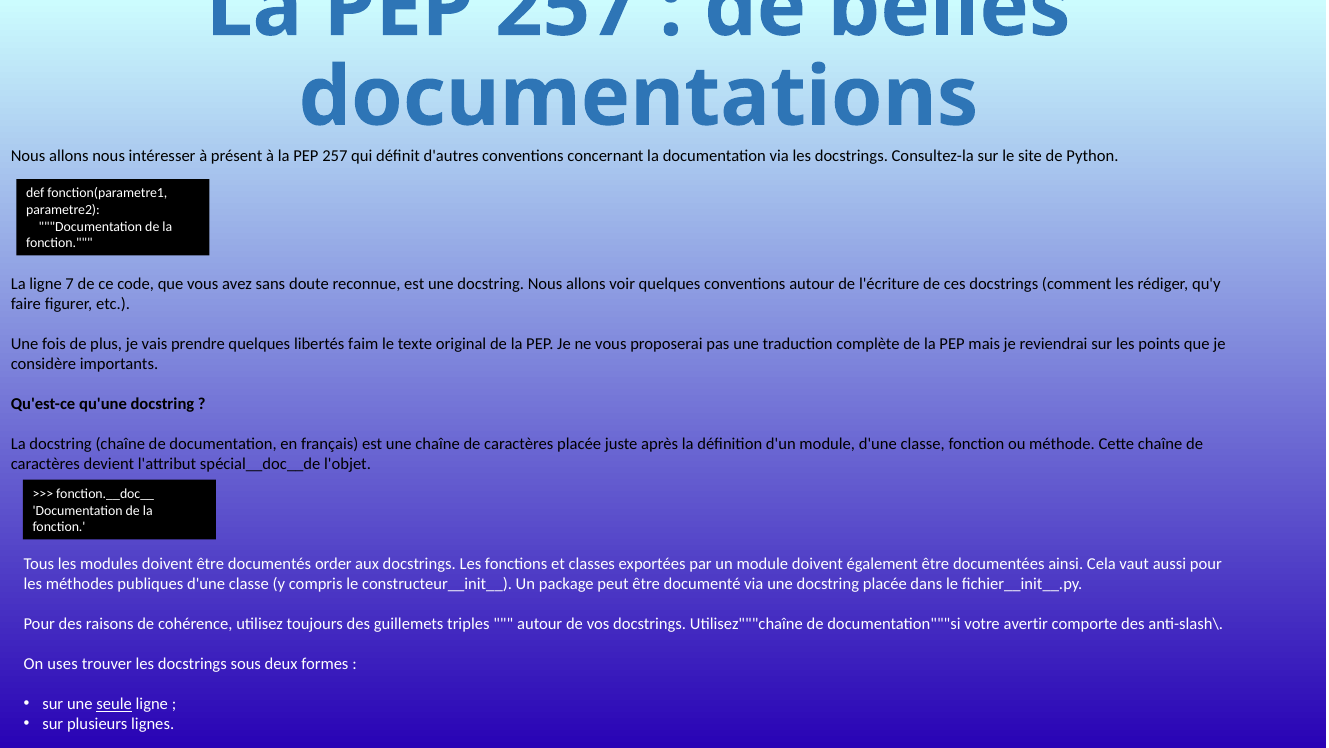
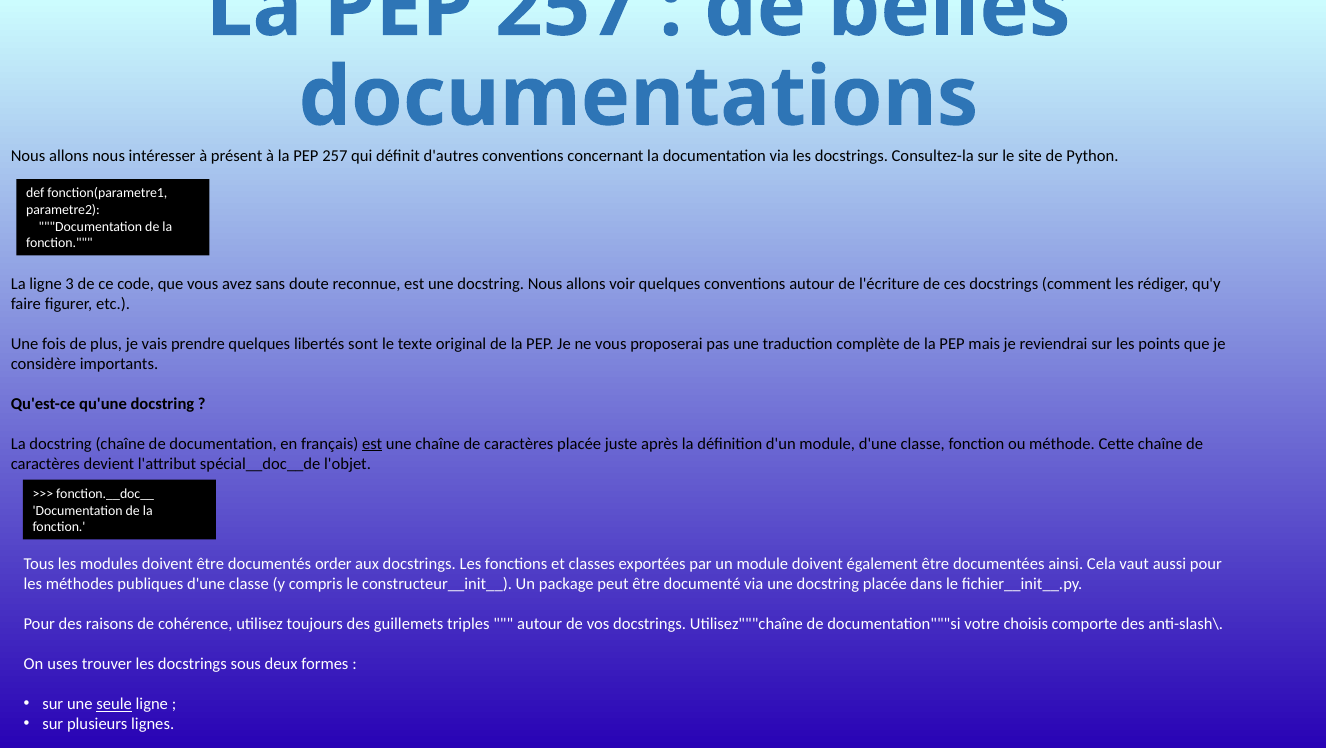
7: 7 -> 3
faim: faim -> sont
est at (372, 444) underline: none -> present
avertir: avertir -> choisis
